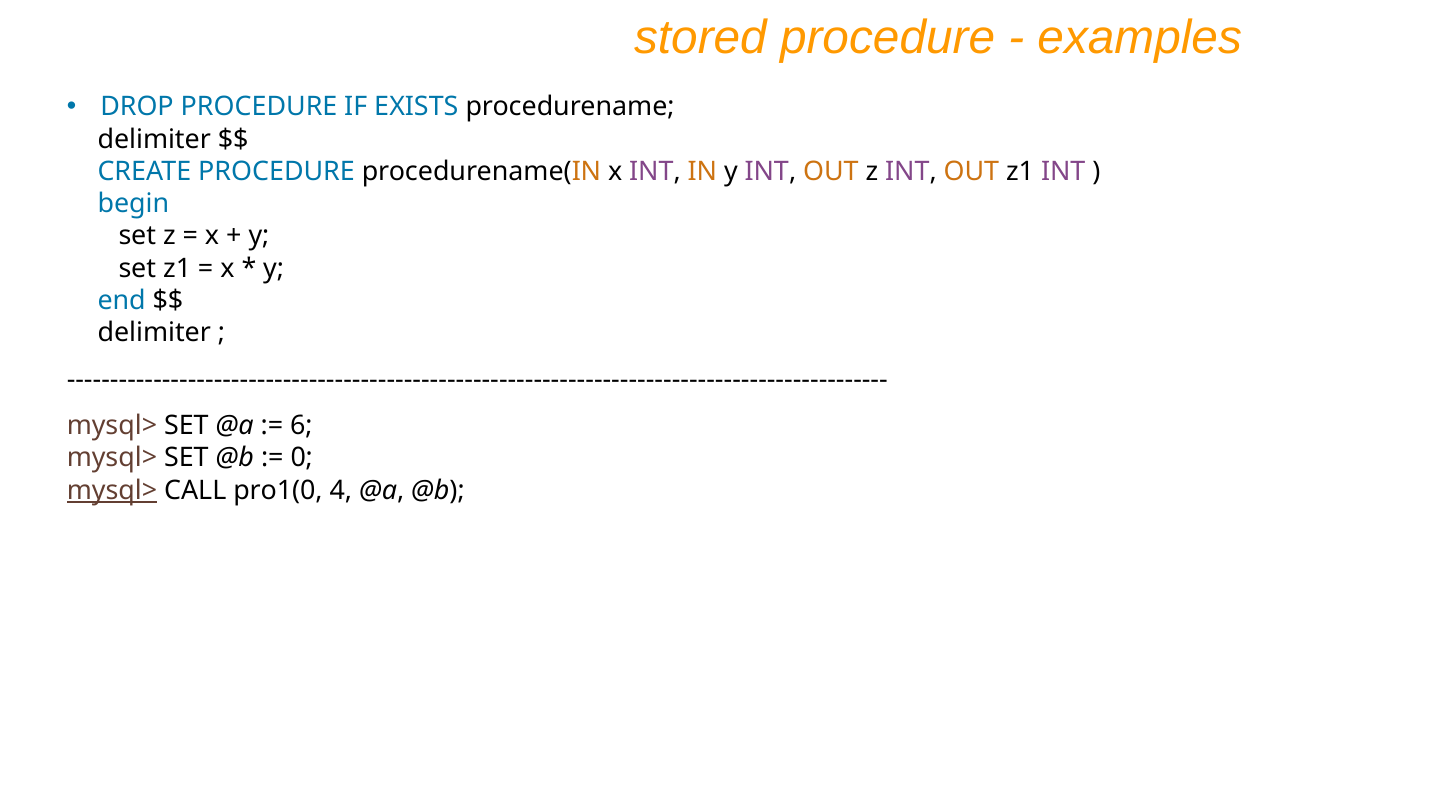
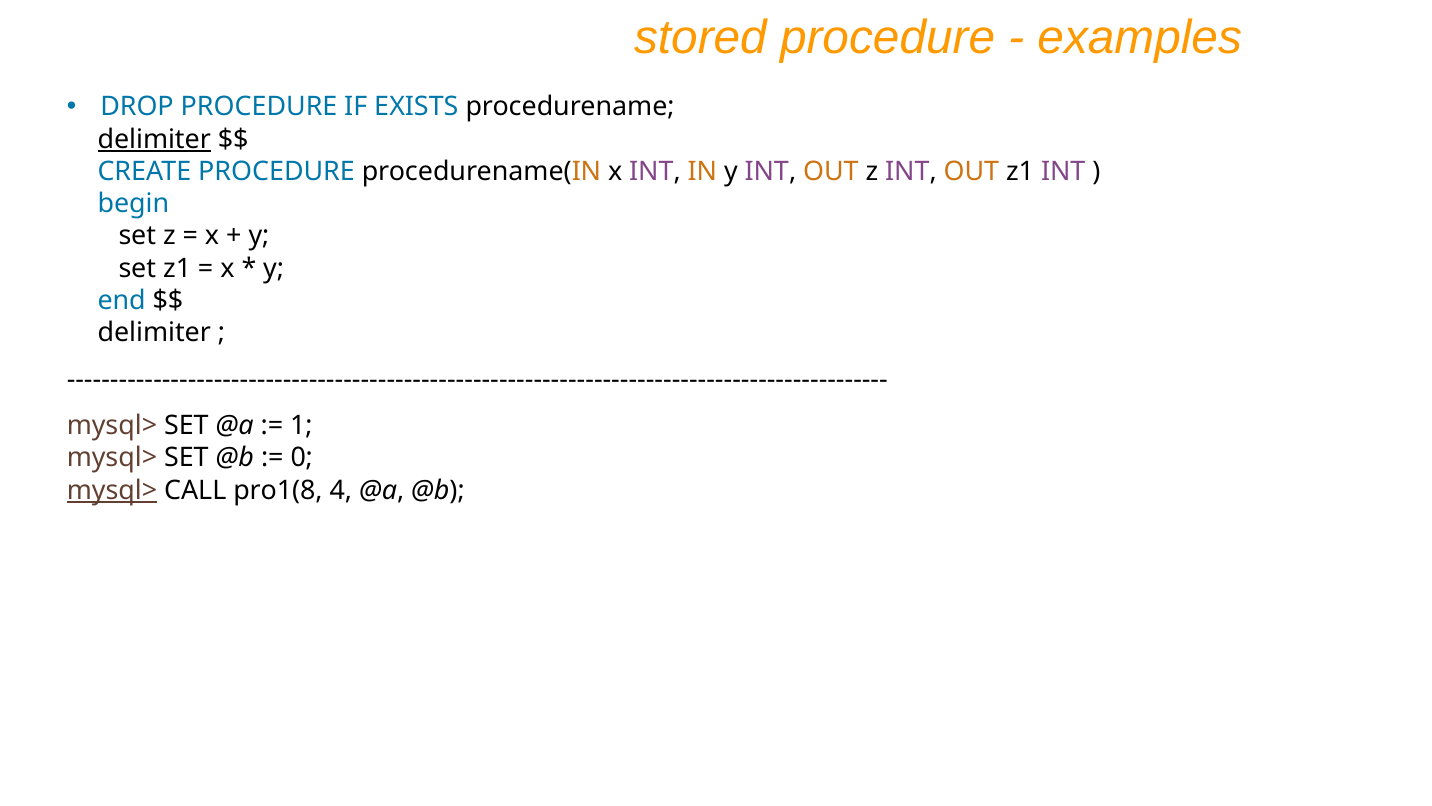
delimiter at (154, 139) underline: none -> present
6: 6 -> 1
pro1(0: pro1(0 -> pro1(8
